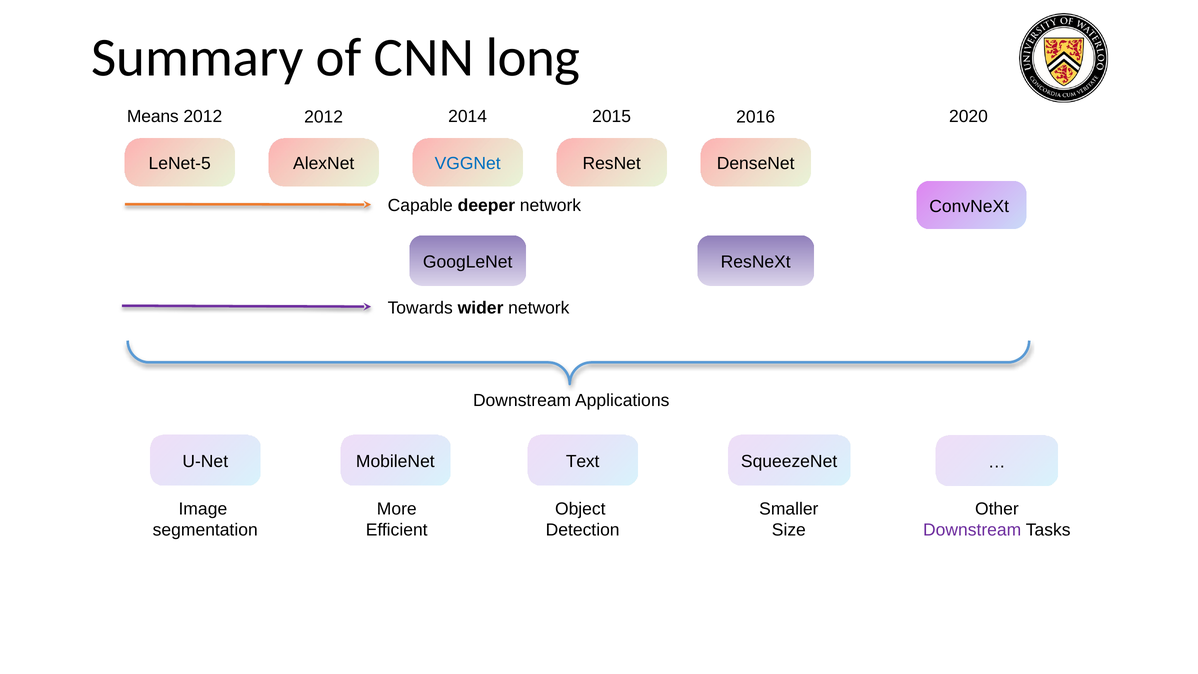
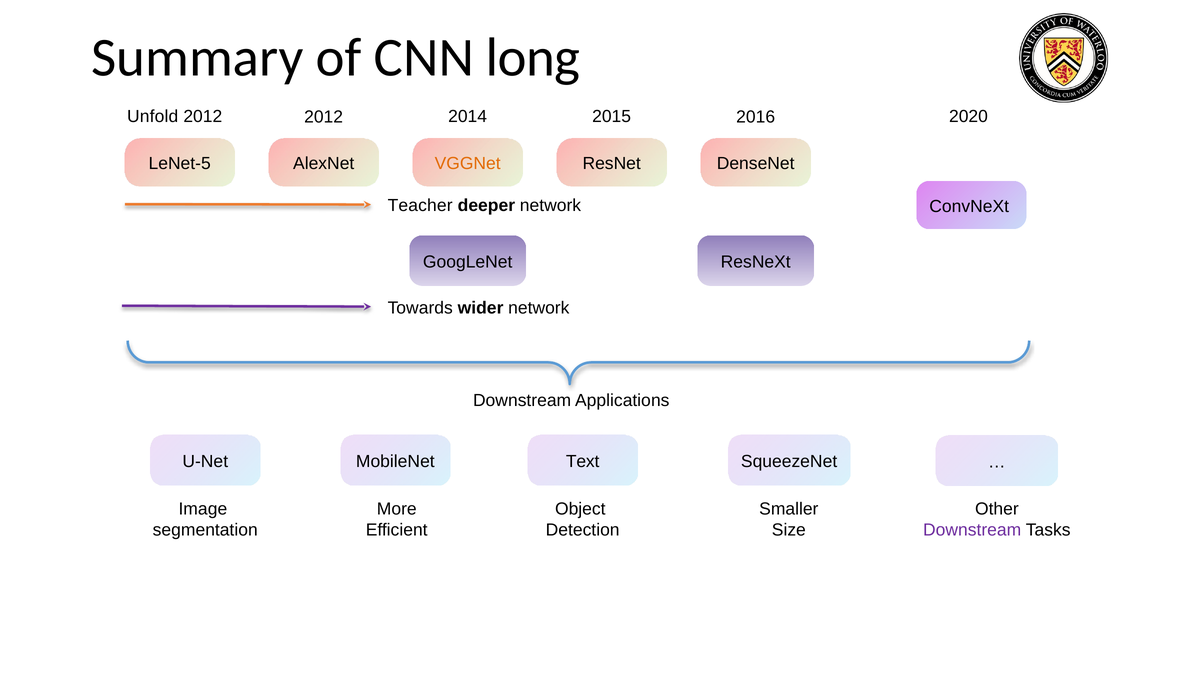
Means: Means -> Unfold
VGGNet colour: blue -> orange
Capable: Capable -> Teacher
